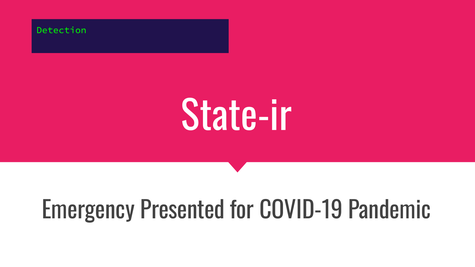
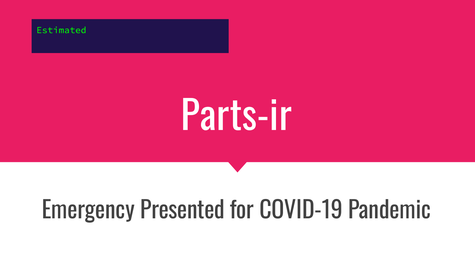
Detection: Detection -> Estimated
State-ir: State-ir -> Parts-ir
